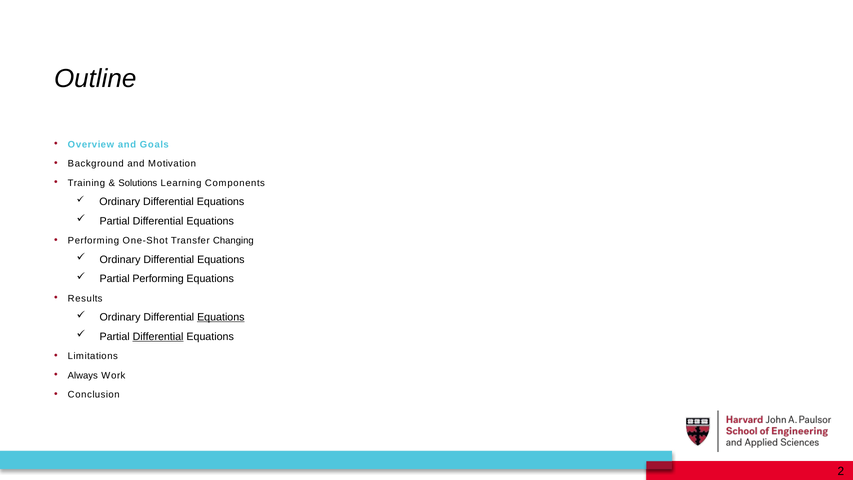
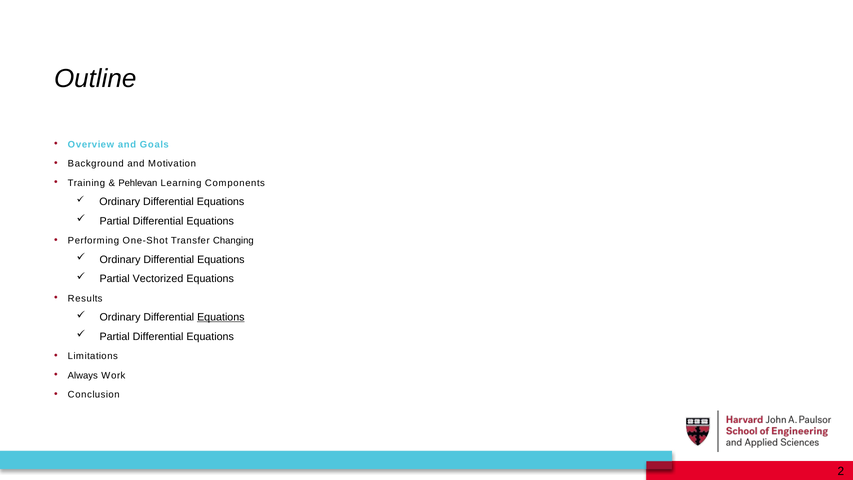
Solutions: Solutions -> Pehlevan
Partial Performing: Performing -> Vectorized
Differential at (158, 336) underline: present -> none
